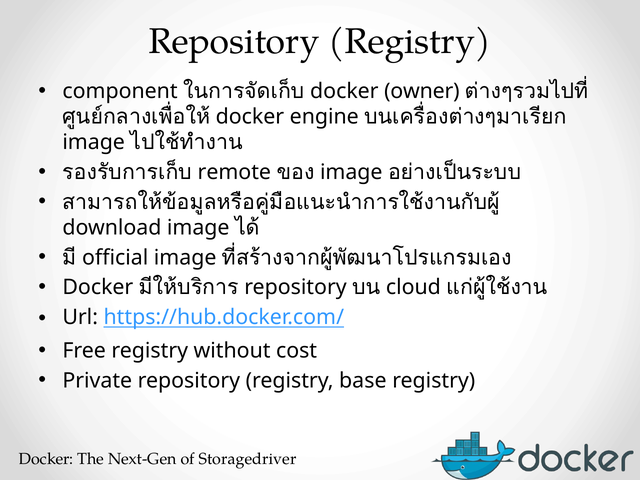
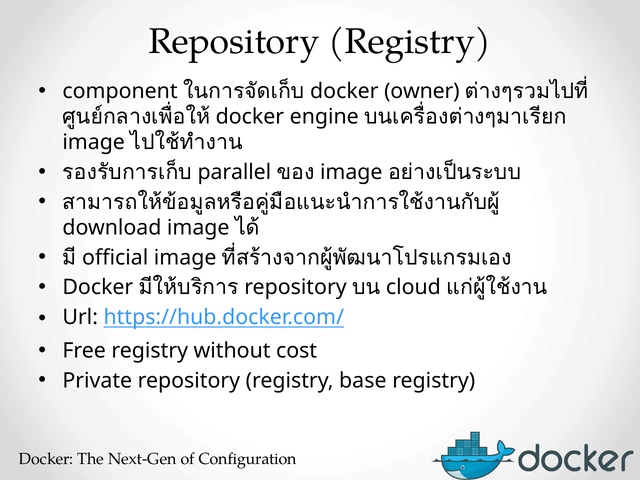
remote: remote -> parallel
Storagedriver: Storagedriver -> Configuration
